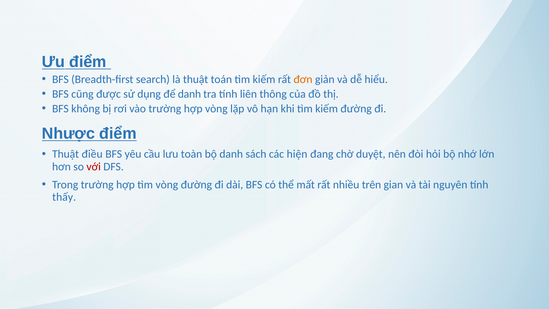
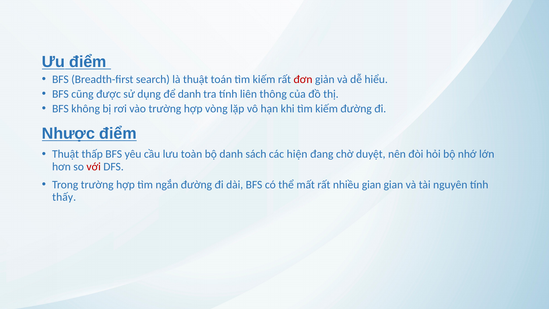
đơn colour: orange -> red
điều: điều -> thấp
tìm vòng: vòng -> ngắn
nhiều trên: trên -> gian
